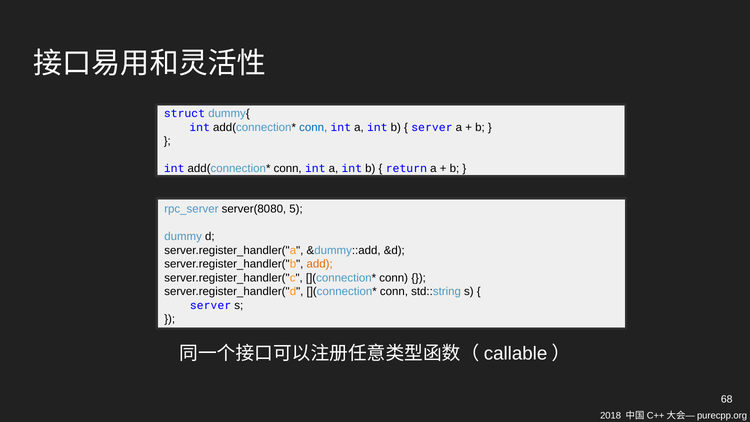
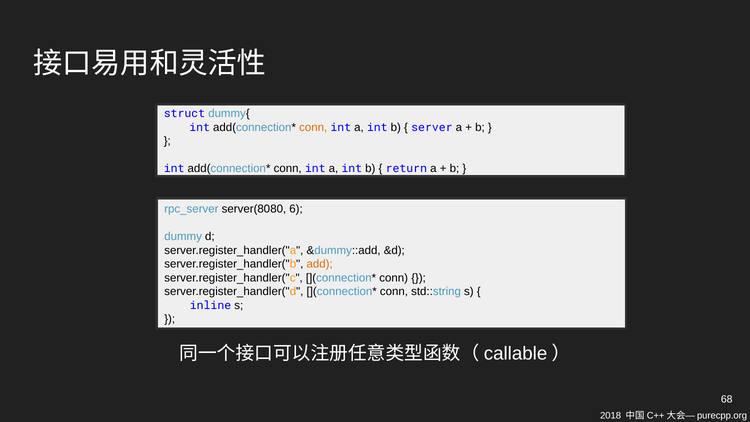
conn at (313, 127) colour: blue -> orange
5: 5 -> 6
server at (210, 305): server -> inline
